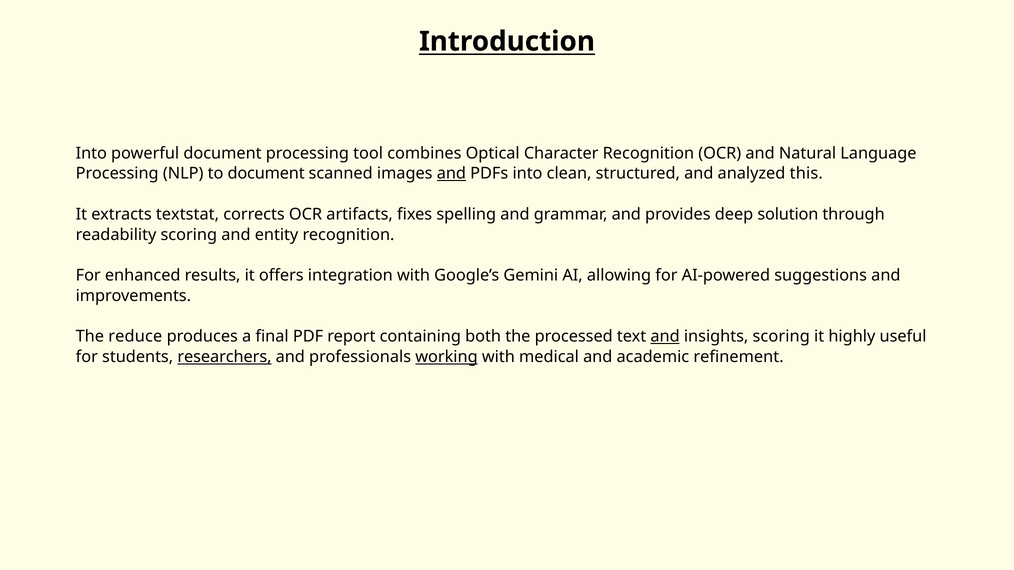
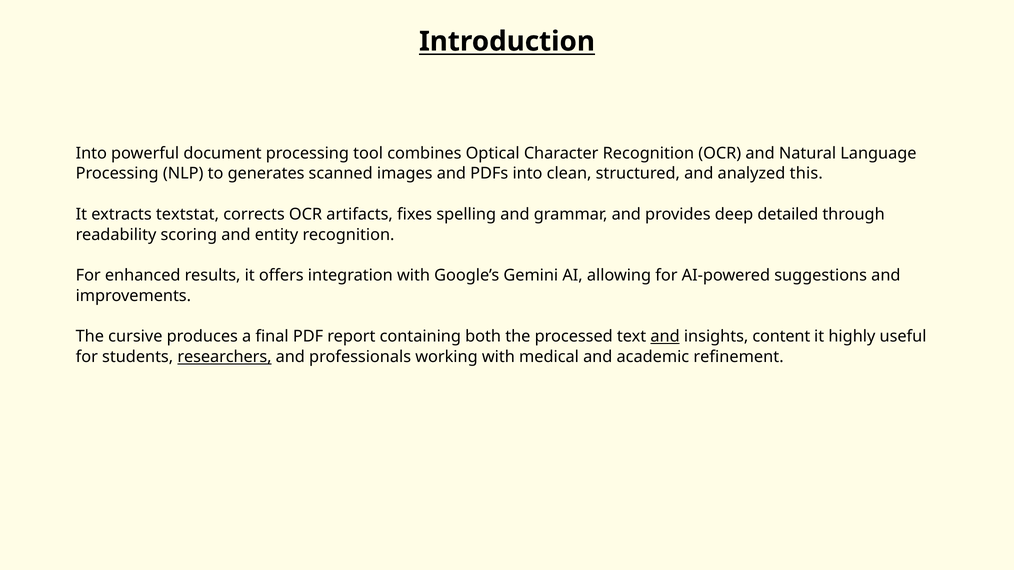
to document: document -> generates
and at (451, 174) underline: present -> none
solution: solution -> detailed
reduce: reduce -> cursive
insights scoring: scoring -> content
working underline: present -> none
